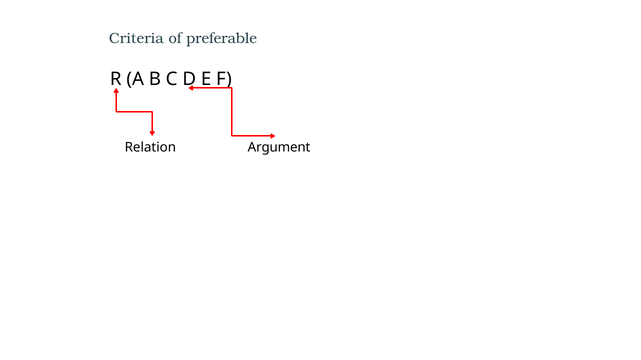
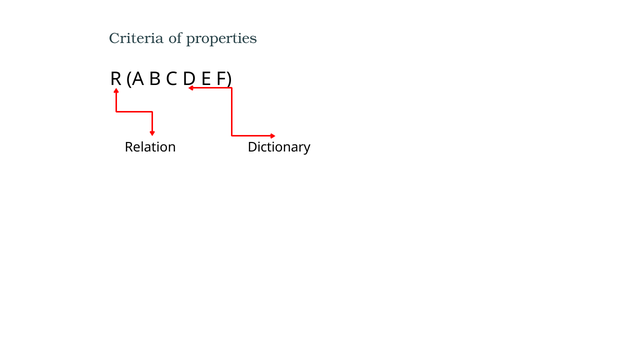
preferable: preferable -> properties
Argument: Argument -> Dictionary
